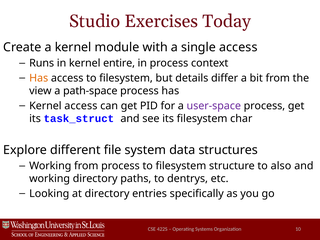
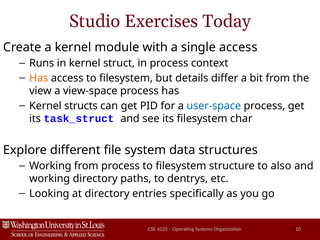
entire: entire -> struct
path-space: path-space -> view-space
Kernel access: access -> structs
user-space colour: purple -> blue
